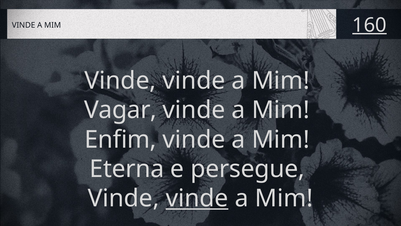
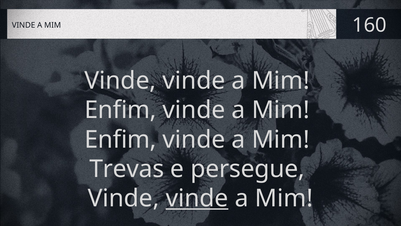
160 underline: present -> none
Vagar at (120, 110): Vagar -> Enfim
Eterna: Eterna -> Trevas
